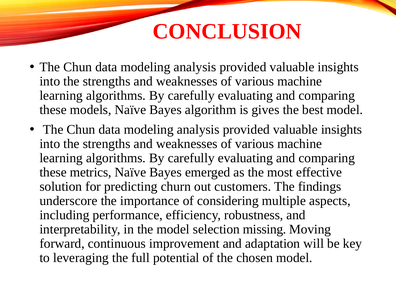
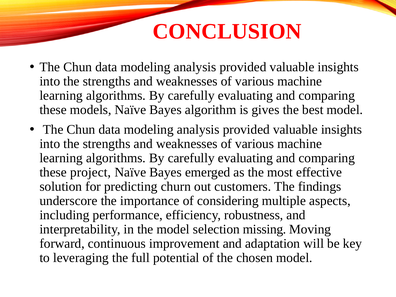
metrics: metrics -> project
